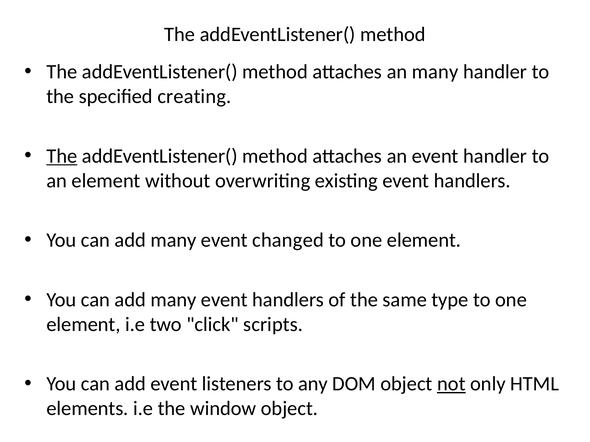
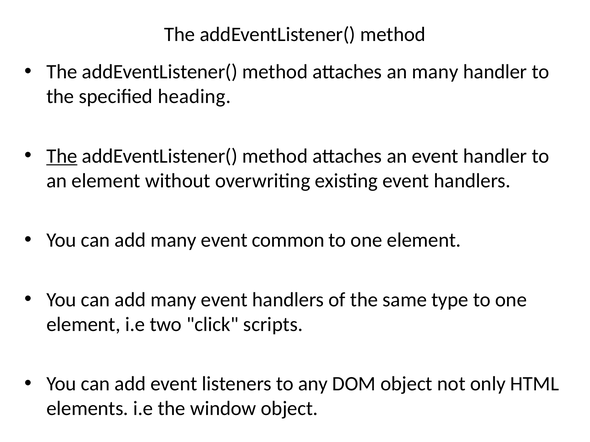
creating: creating -> heading
changed: changed -> common
not underline: present -> none
